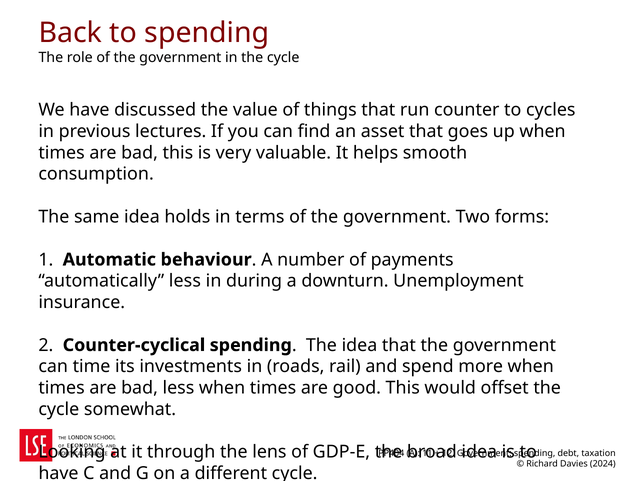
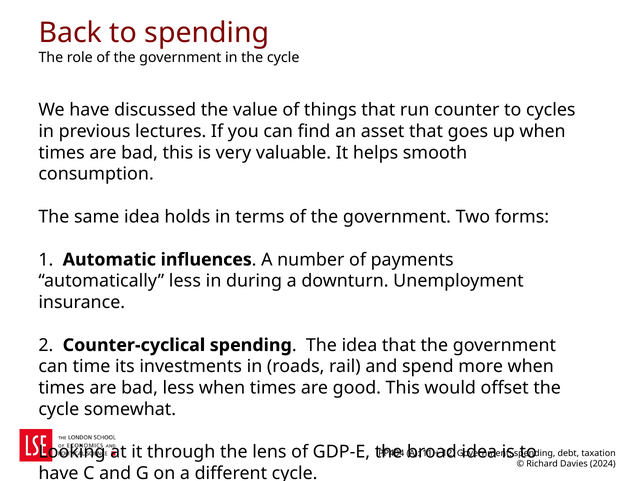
behaviour: behaviour -> influences
